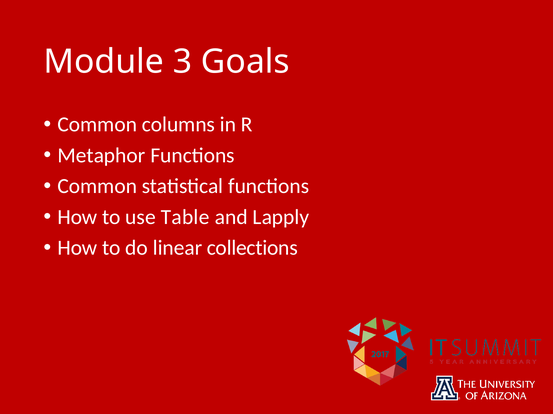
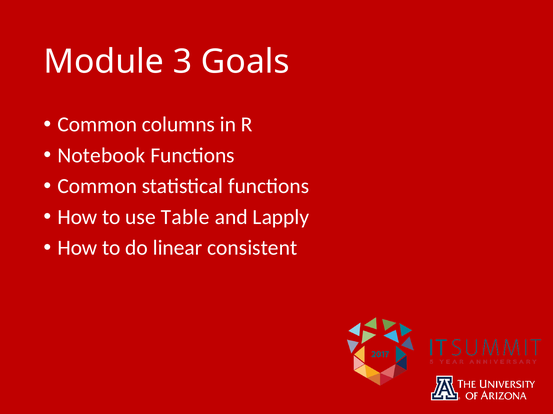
Metaphor: Metaphor -> Notebook
collections: collections -> consistent
